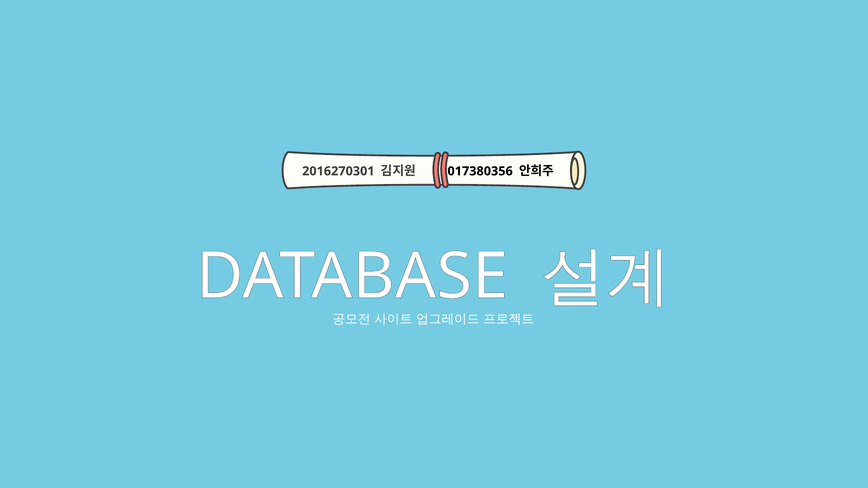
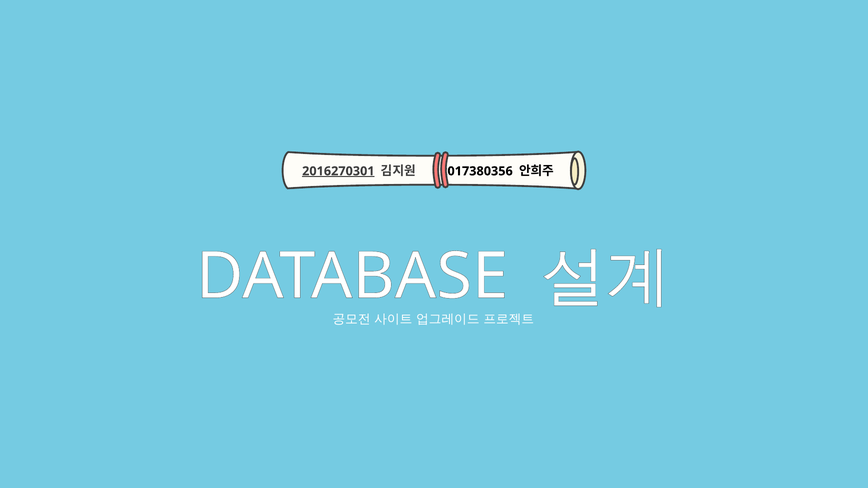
2016270301 underline: none -> present
